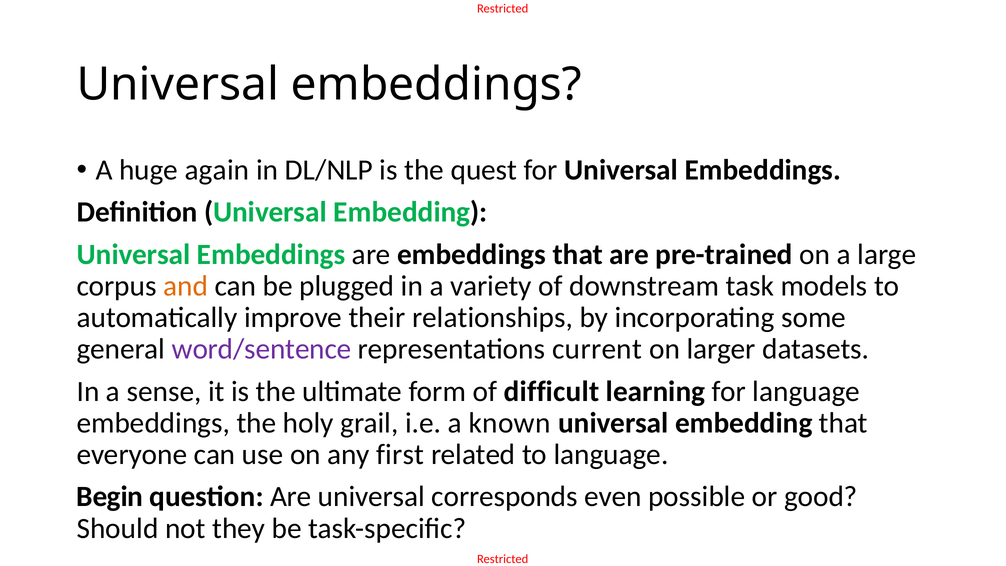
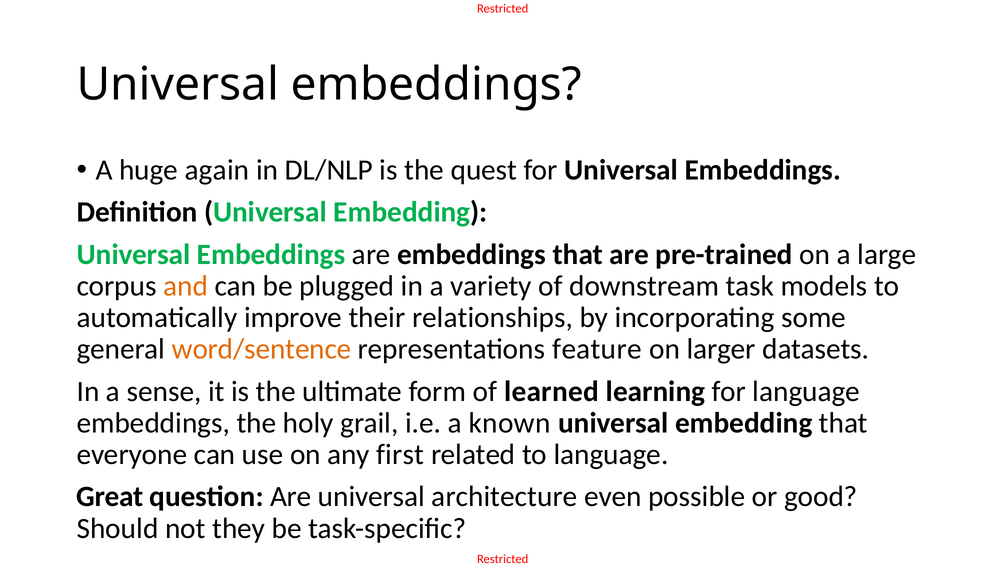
word/sentence colour: purple -> orange
current: current -> feature
difficult: difficult -> learned
Begin: Begin -> Great
corresponds: corresponds -> architecture
